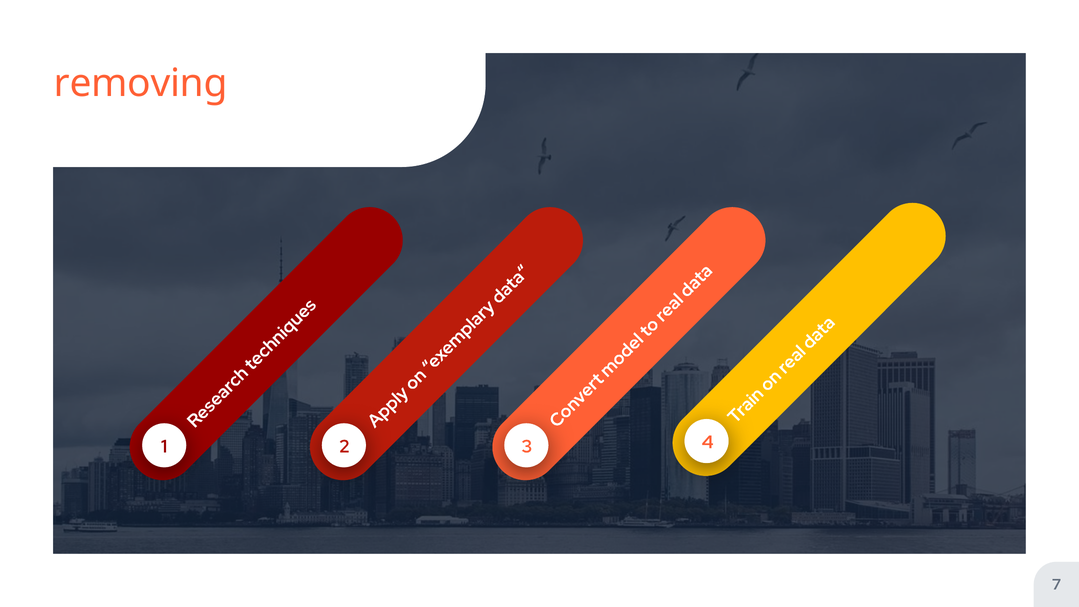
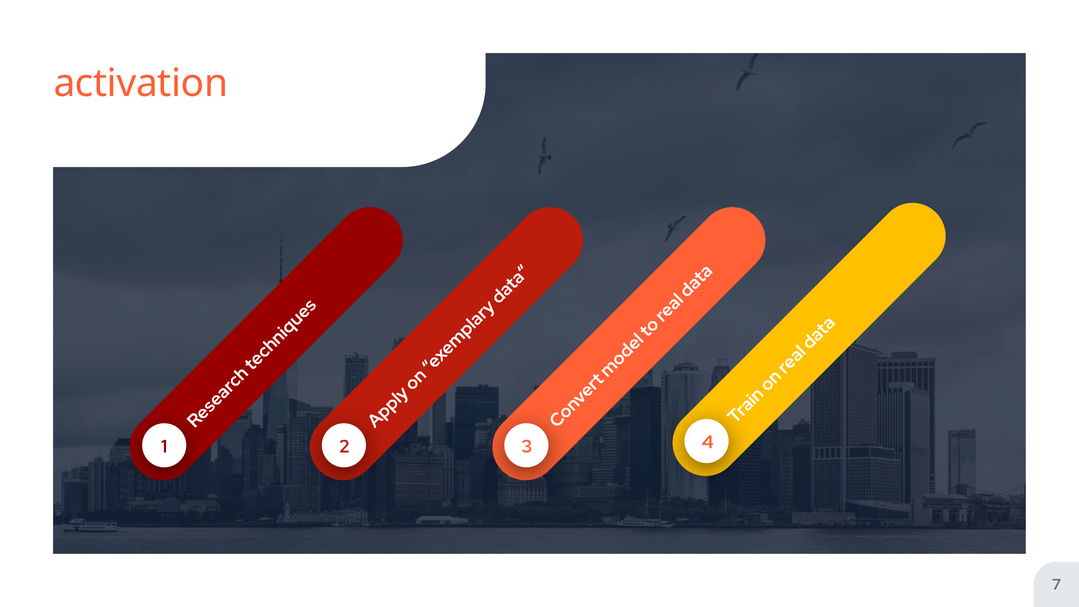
removing: removing -> activation
